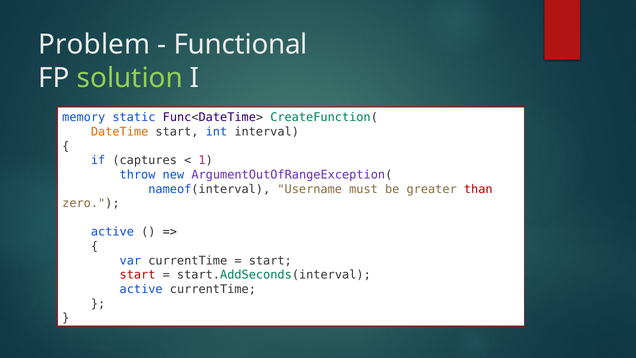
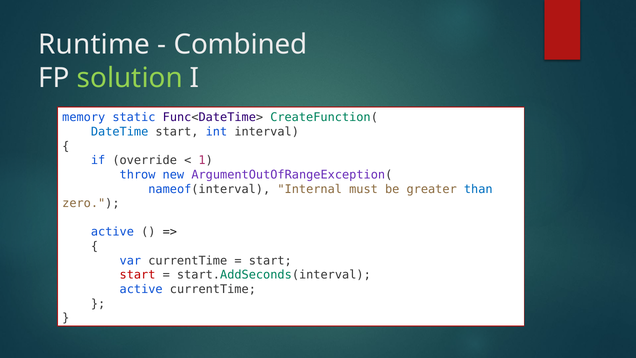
Problem: Problem -> Runtime
Functional: Functional -> Combined
DateTime colour: orange -> blue
captures: captures -> override
Username: Username -> Internal
than colour: red -> blue
